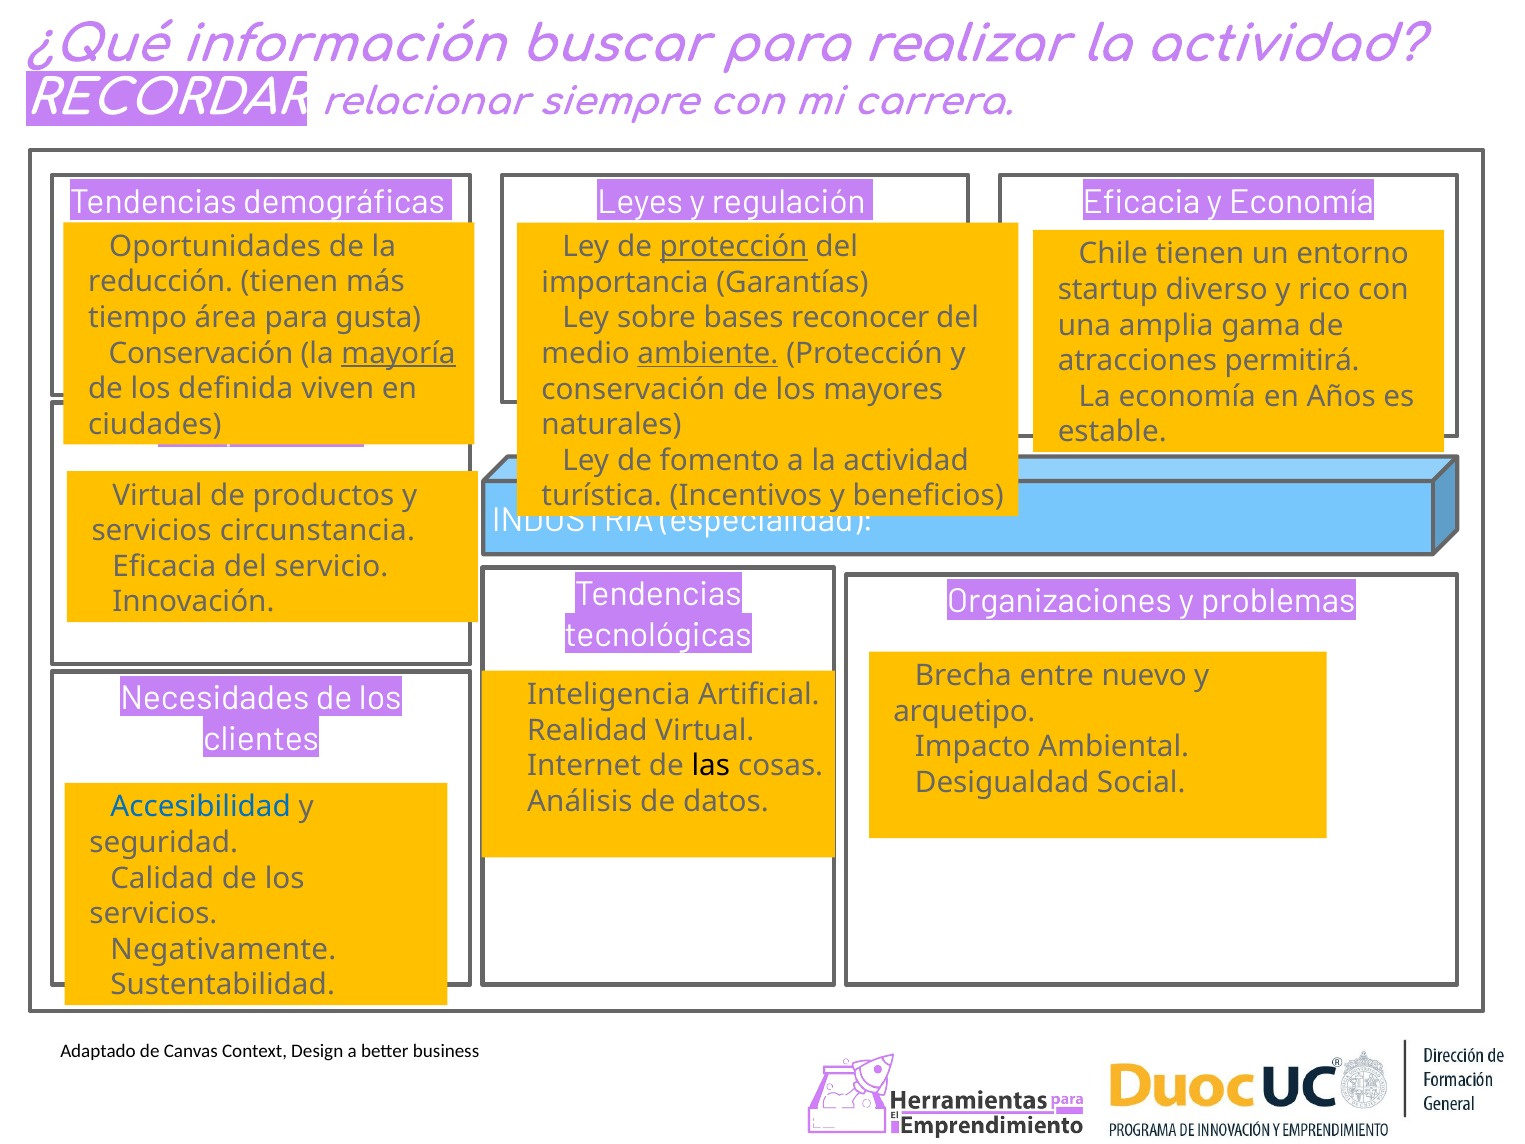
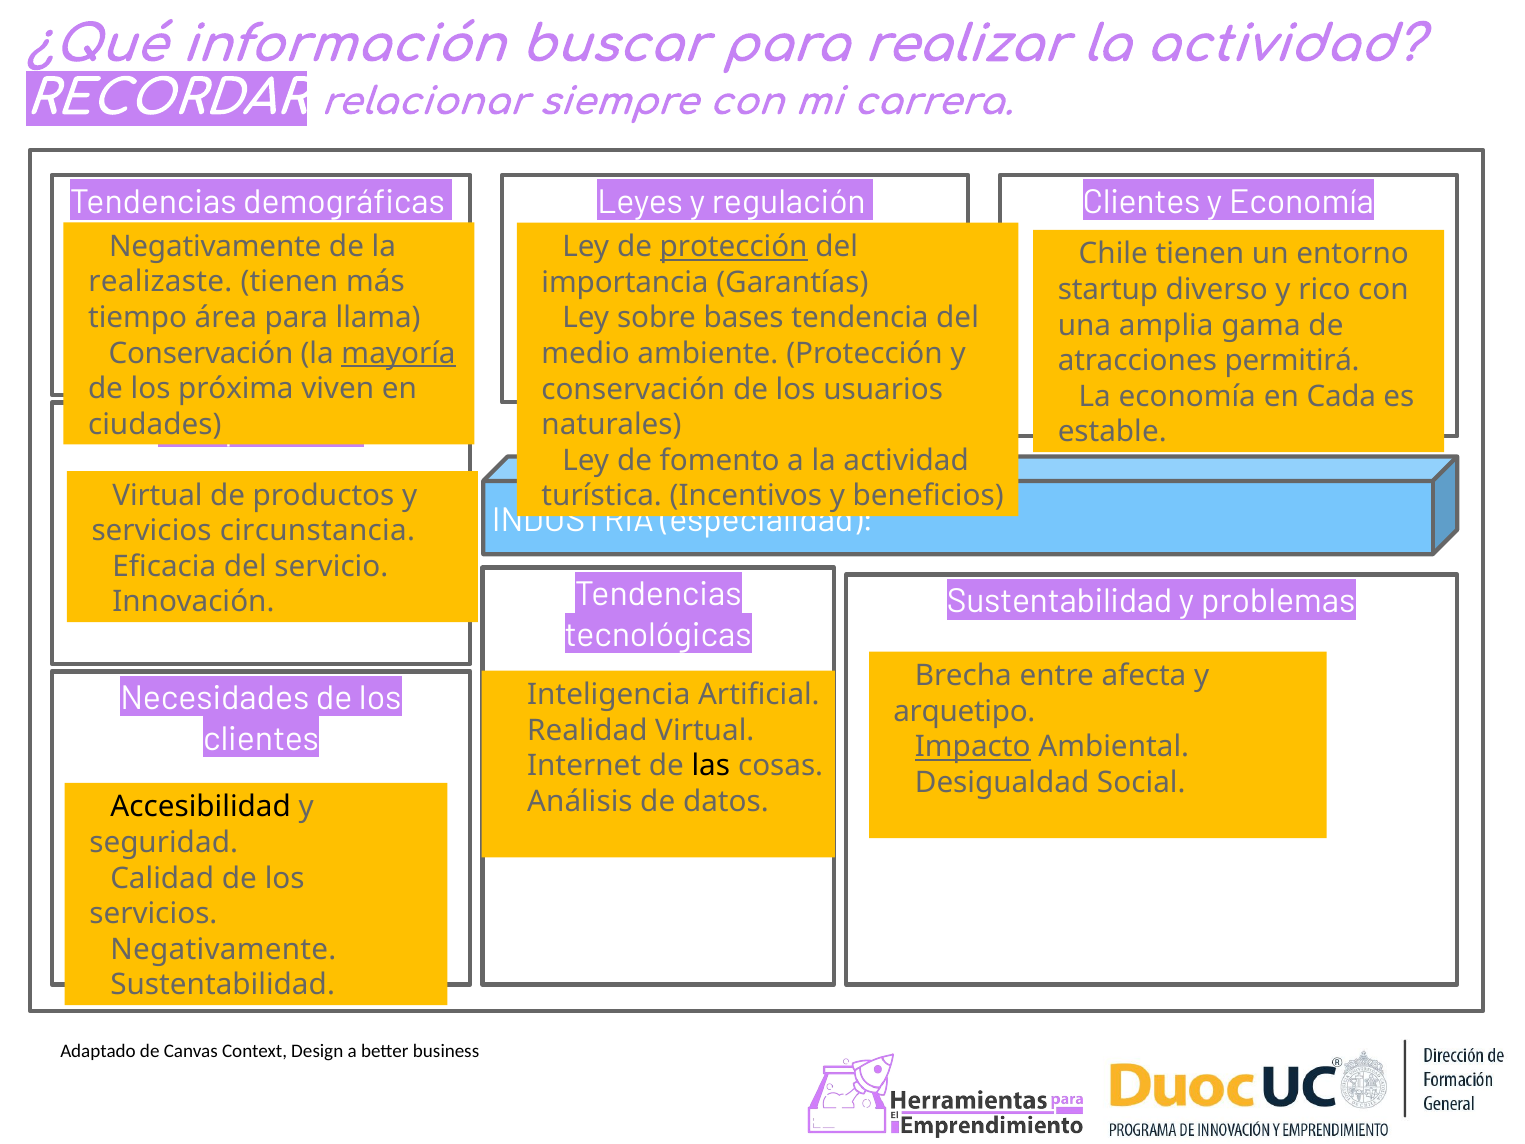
regulación Eficacia: Eficacia -> Clientes
Oportunidades at (215, 246): Oportunidades -> Negativamente
reducción: reducción -> realizaste
reconocer: reconocer -> tendencia
gusta: gusta -> llama
ambiente underline: present -> none
definida: definida -> próxima
mayores: mayores -> usuarios
Años: Años -> Cada
Organizaciones at (1059, 601): Organizaciones -> Sustentabilidad
nuevo: nuevo -> afecta
Impacto underline: none -> present
Accesibilidad colour: blue -> black
